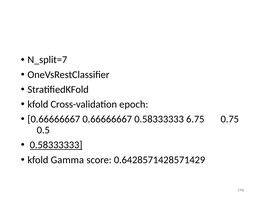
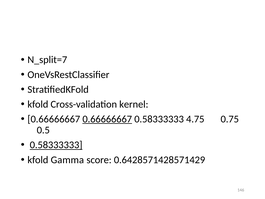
epoch: epoch -> kernel
0.66666667 at (107, 119) underline: none -> present
6.75: 6.75 -> 4.75
